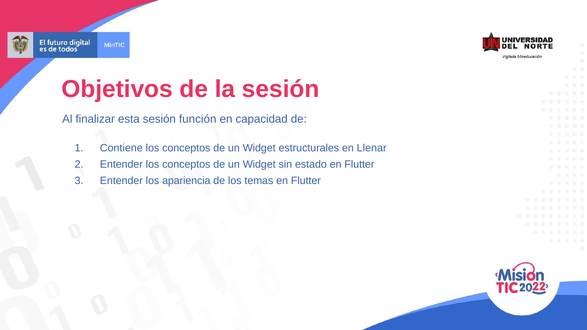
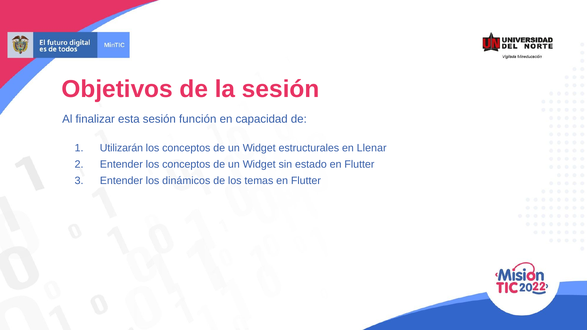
Contiene: Contiene -> Utilizarán
apariencia: apariencia -> dinámicos
